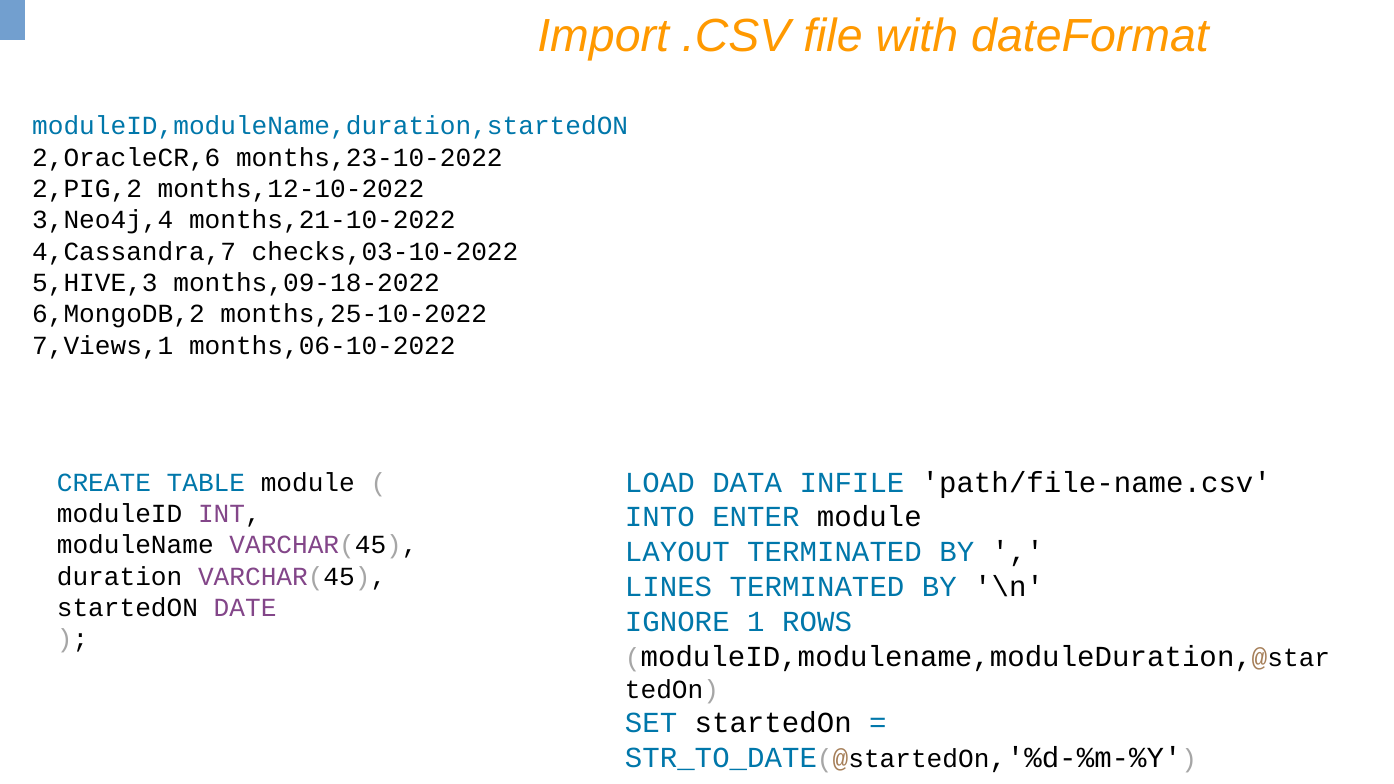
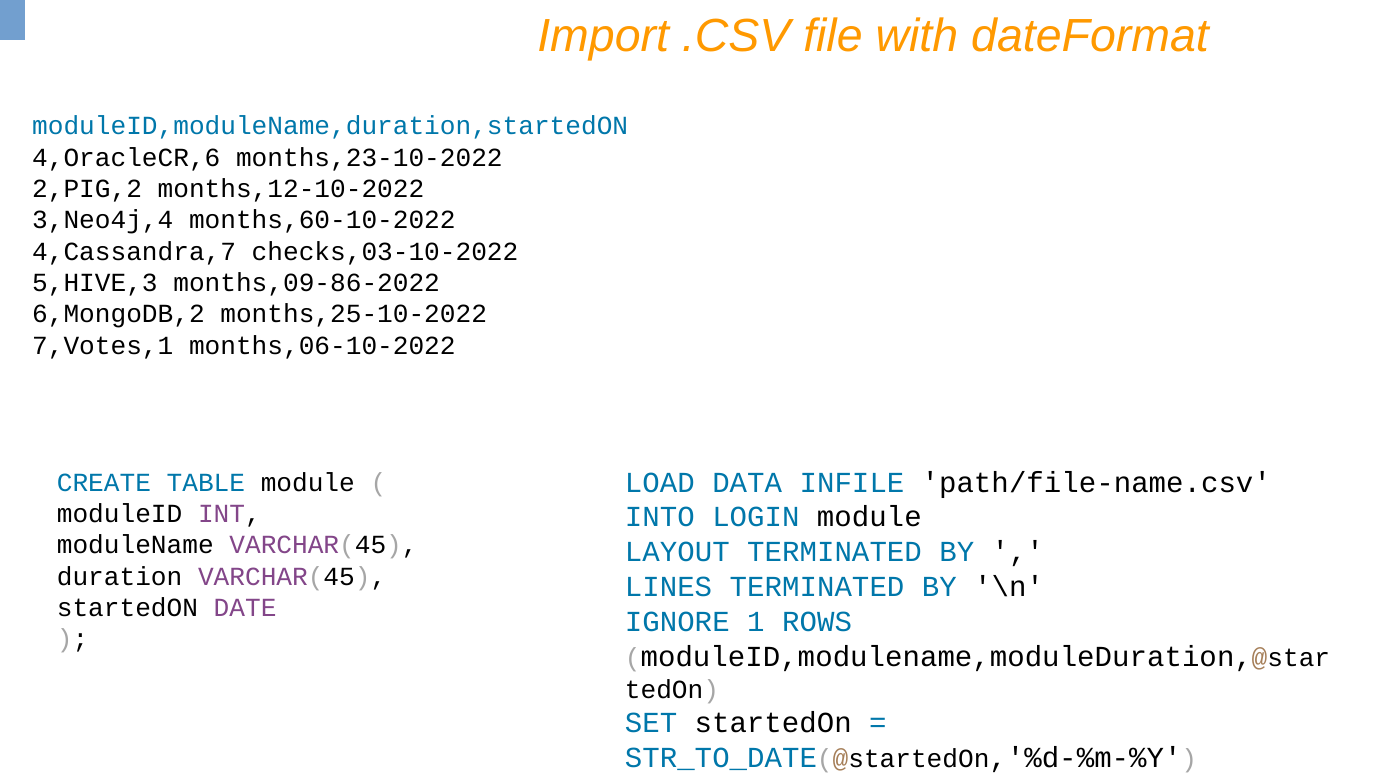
2,OracleCR,6: 2,OracleCR,6 -> 4,OracleCR,6
months,21-10-2022: months,21-10-2022 -> months,60-10-2022
months,09-18-2022: months,09-18-2022 -> months,09-86-2022
7,Views,1: 7,Views,1 -> 7,Votes,1
ENTER: ENTER -> LOGIN
